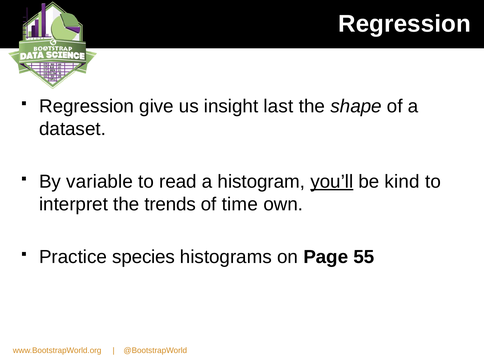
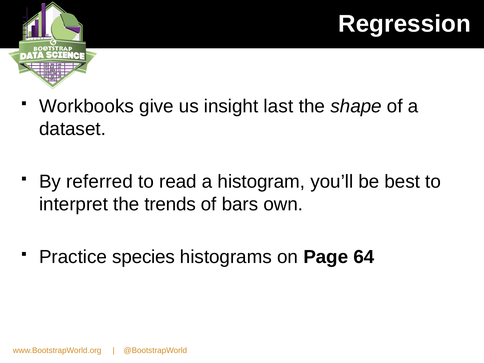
Regression at (87, 106): Regression -> Workbooks
variable: variable -> referred
you’ll underline: present -> none
kind: kind -> best
time: time -> bars
55: 55 -> 64
